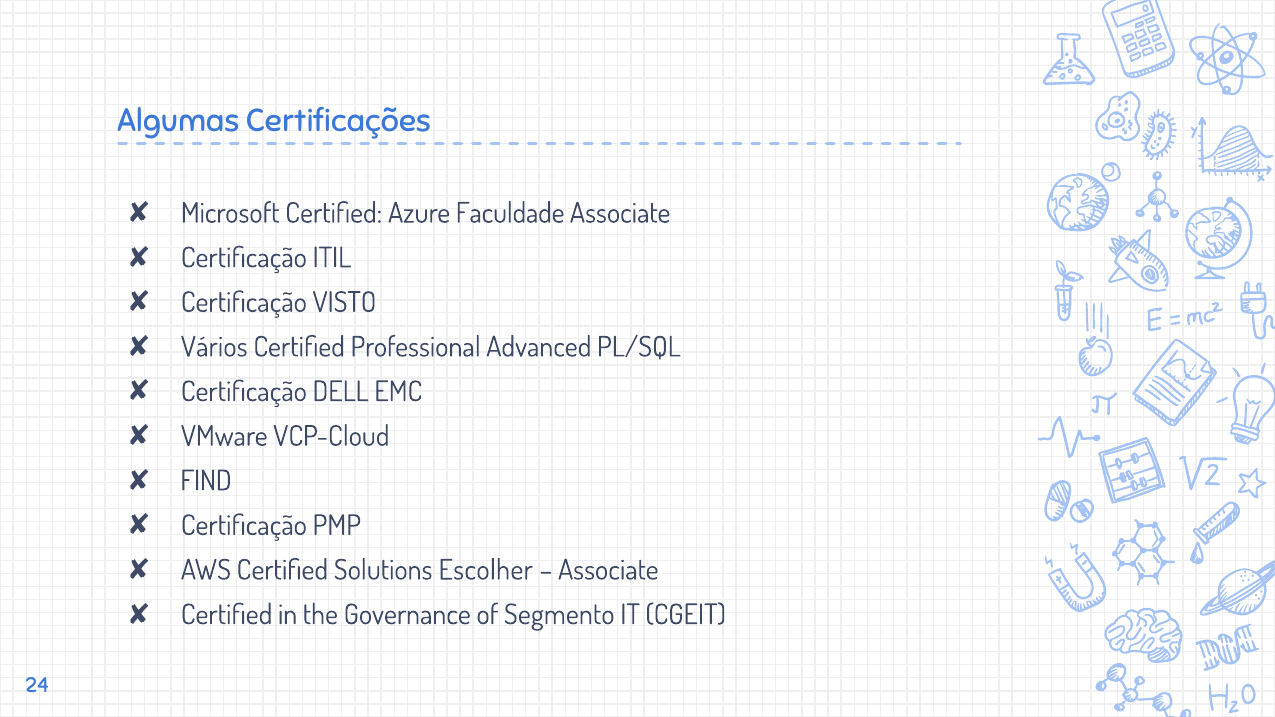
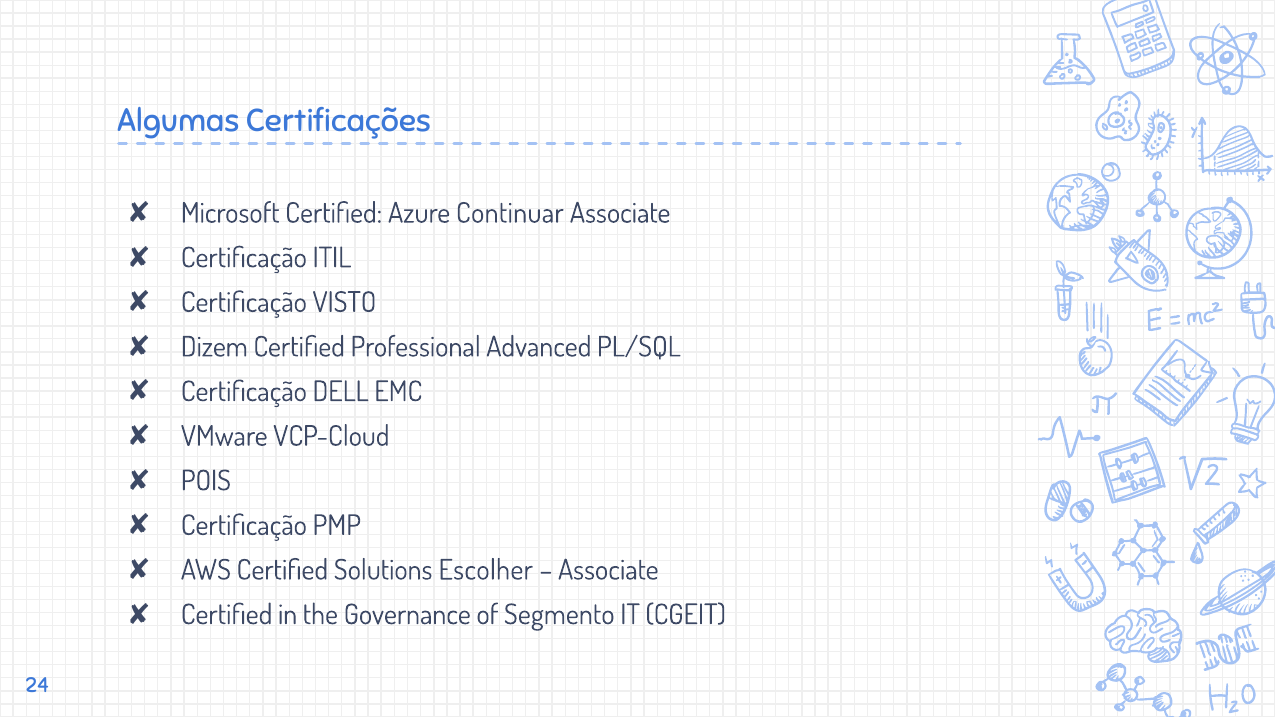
Faculdade: Faculdade -> Continuar
Vários: Vários -> Dizem
FIND: FIND -> POIS
